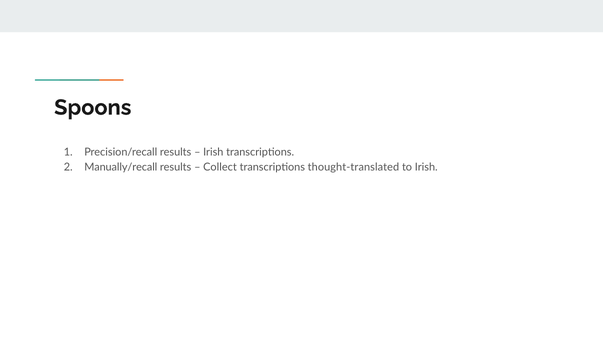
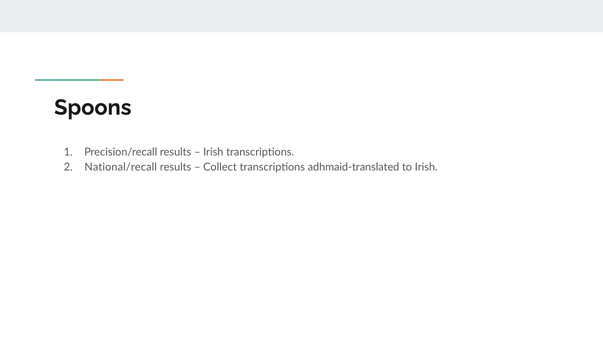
Manually/recall: Manually/recall -> National/recall
thought-translated: thought-translated -> adhmaid-translated
